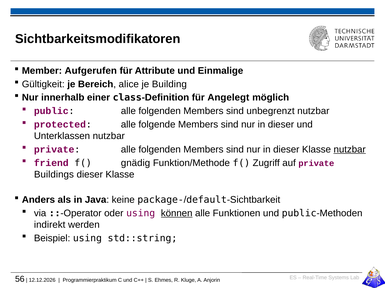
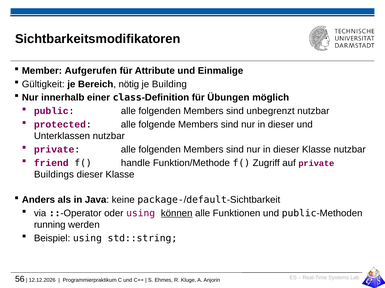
alice: alice -> nötig
Angelegt: Angelegt -> Übungen
nutzbar at (350, 150) underline: present -> none
gnädig: gnädig -> handle
indirekt: indirekt -> running
